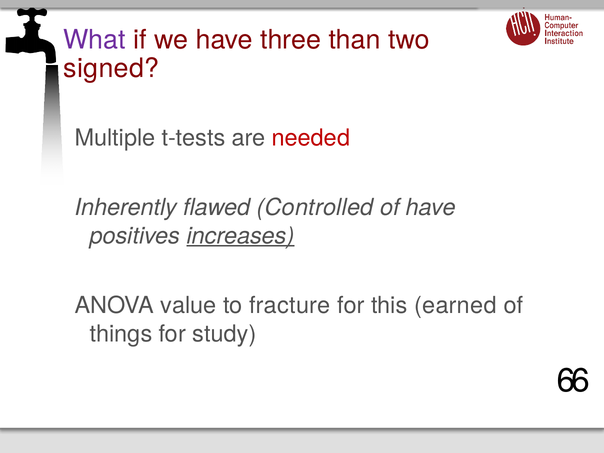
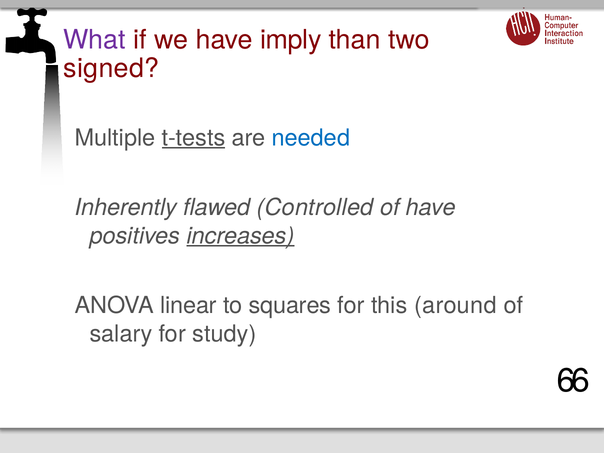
three: three -> imply
t-tests underline: none -> present
needed colour: red -> blue
value: value -> linear
fracture: fracture -> squares
earned: earned -> around
things: things -> salary
